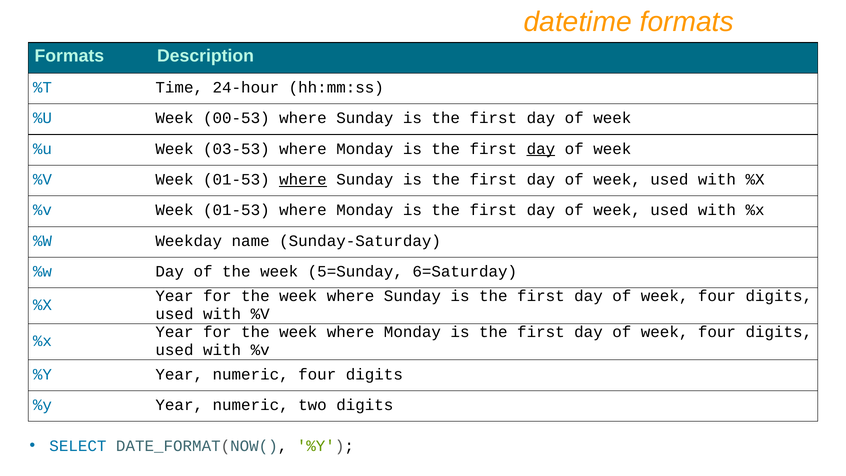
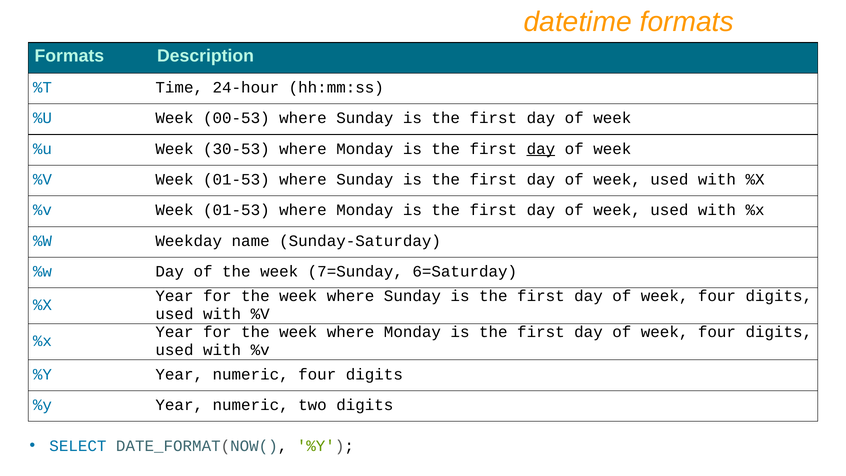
03-53: 03-53 -> 30-53
where at (303, 179) underline: present -> none
5=Sunday: 5=Sunday -> 7=Sunday
